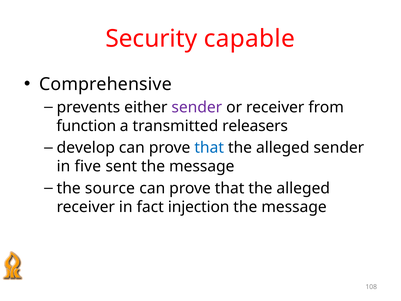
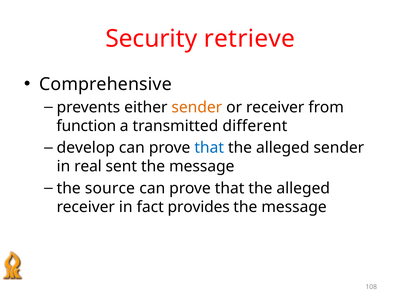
capable: capable -> retrieve
sender at (197, 107) colour: purple -> orange
releasers: releasers -> different
five: five -> real
injection: injection -> provides
